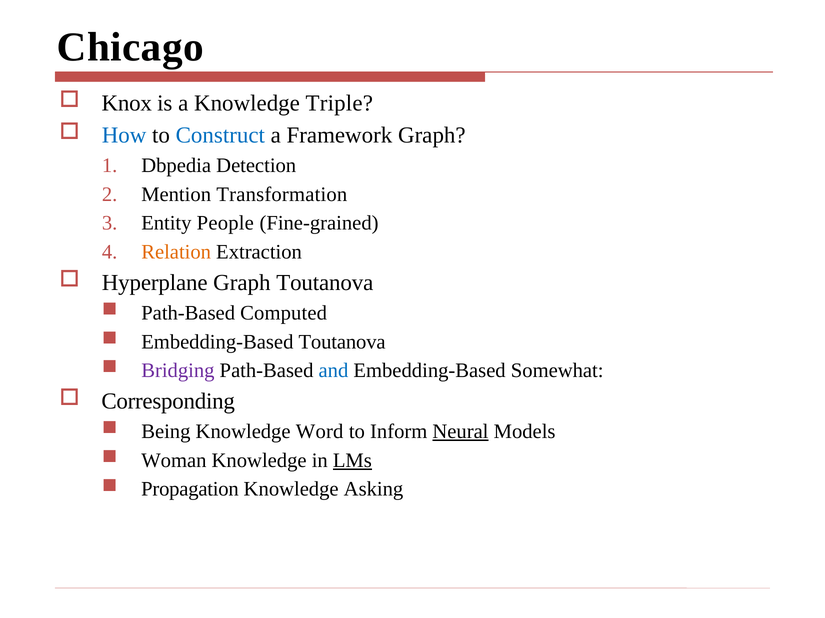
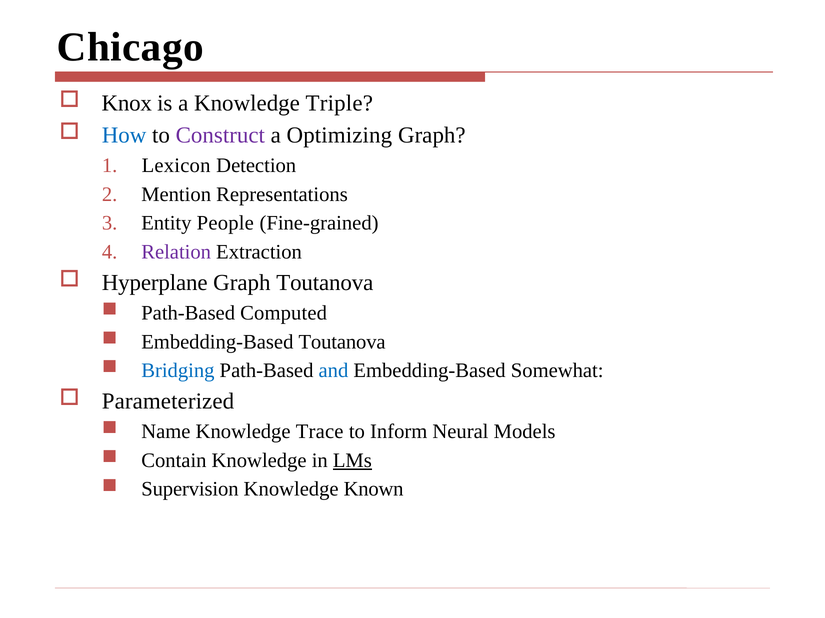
Construct colour: blue -> purple
Framework: Framework -> Optimizing
Dbpedia: Dbpedia -> Lexicon
Transformation: Transformation -> Representations
Relation colour: orange -> purple
Bridging colour: purple -> blue
Corresponding: Corresponding -> Parameterized
Being: Being -> Name
Word: Word -> Trace
Neural underline: present -> none
Woman: Woman -> Contain
Propagation: Propagation -> Supervision
Asking: Asking -> Known
